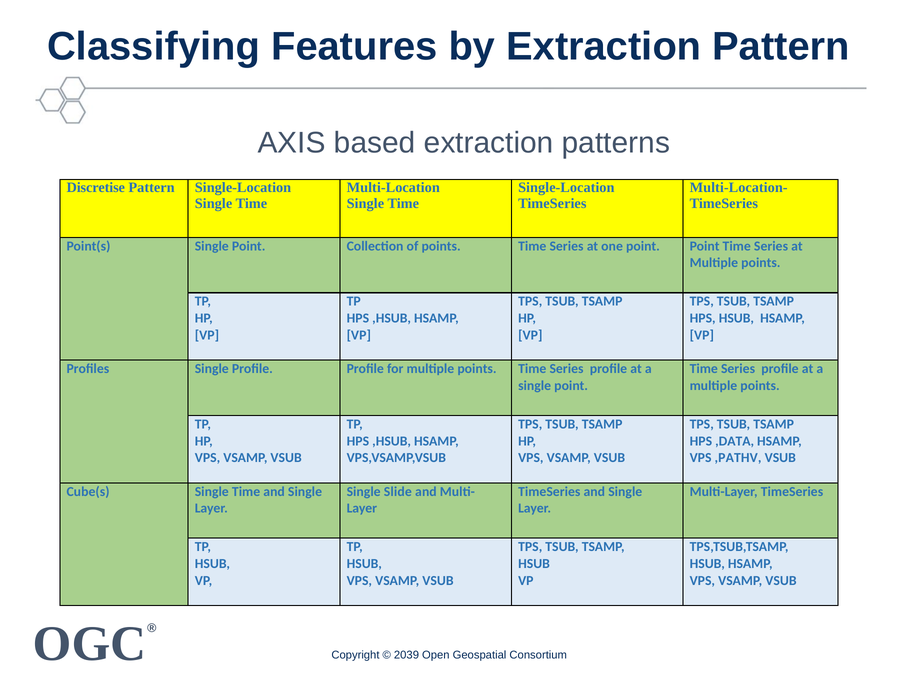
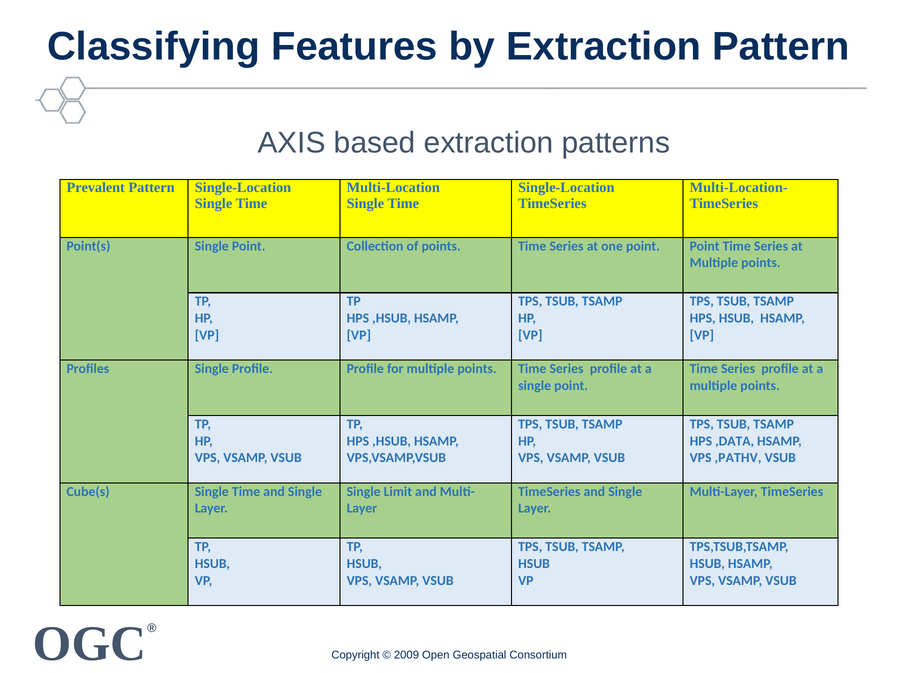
Discretise: Discretise -> Prevalent
Slide: Slide -> Limit
2039: 2039 -> 2009
